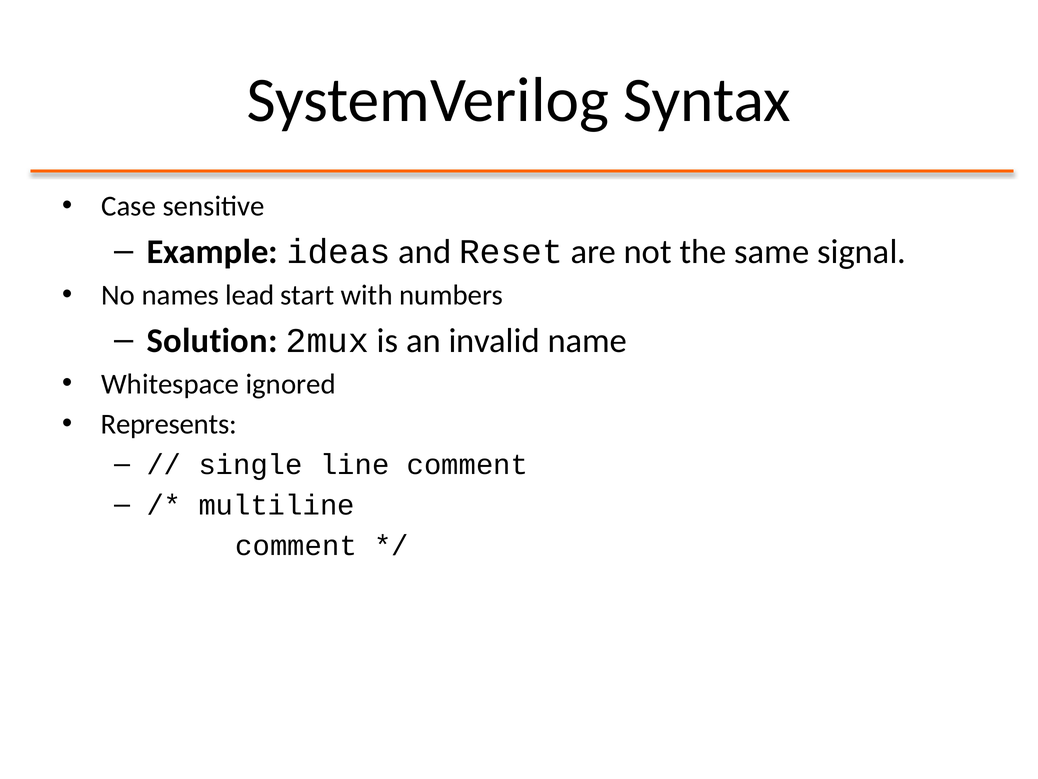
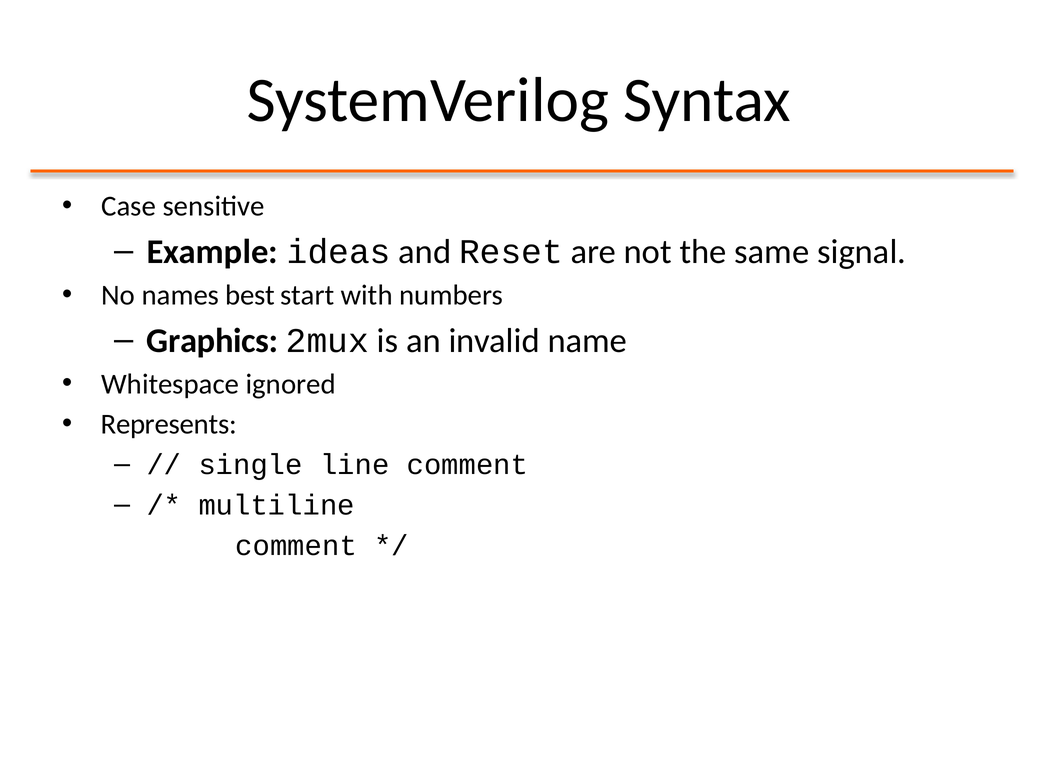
lead: lead -> best
Solution: Solution -> Graphics
